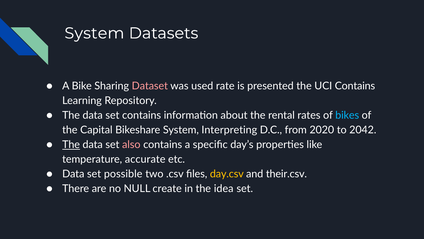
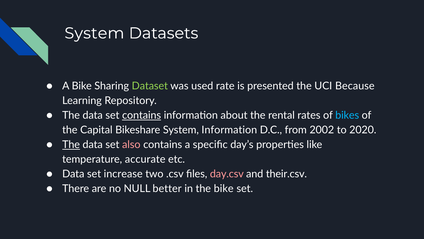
Dataset colour: pink -> light green
UCI Contains: Contains -> Because
contains at (142, 115) underline: none -> present
System Interpreting: Interpreting -> Information
2020: 2020 -> 2002
2042: 2042 -> 2020
possible: possible -> increase
day.csv colour: yellow -> pink
create: create -> better
the idea: idea -> bike
